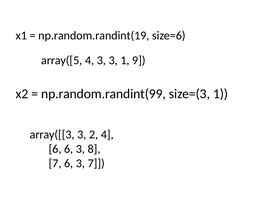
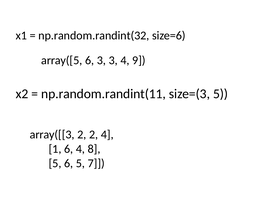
np.random.randint(19: np.random.randint(19 -> np.random.randint(32
array([5 4: 4 -> 6
3 1: 1 -> 4
np.random.randint(99: np.random.randint(99 -> np.random.randint(11
size=(3 1: 1 -> 5
array([[3 3: 3 -> 2
6 at (55, 149): 6 -> 1
3 at (80, 149): 3 -> 4
7 at (55, 163): 7 -> 5
3 at (80, 163): 3 -> 5
